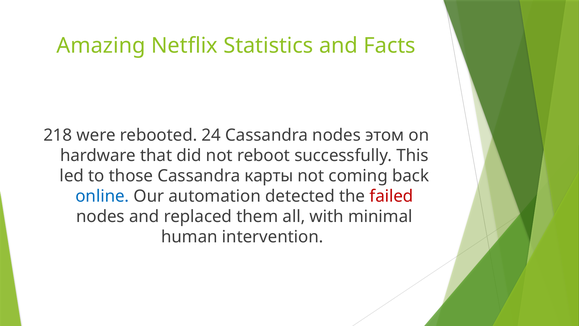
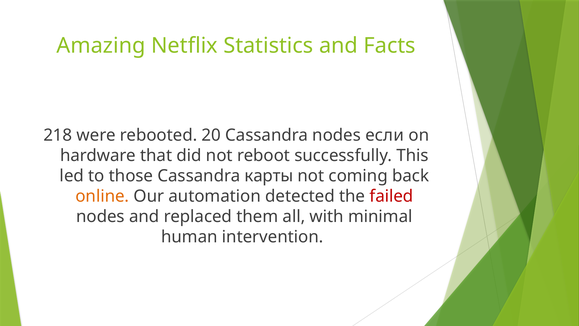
24: 24 -> 20
этом: этом -> если
online colour: blue -> orange
